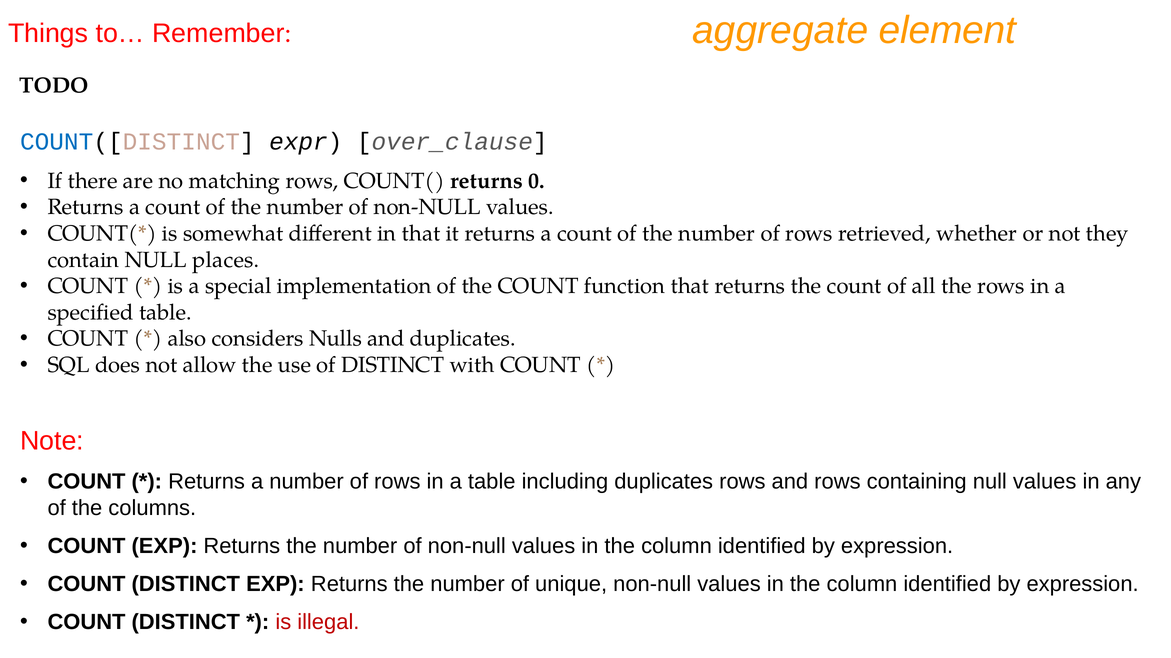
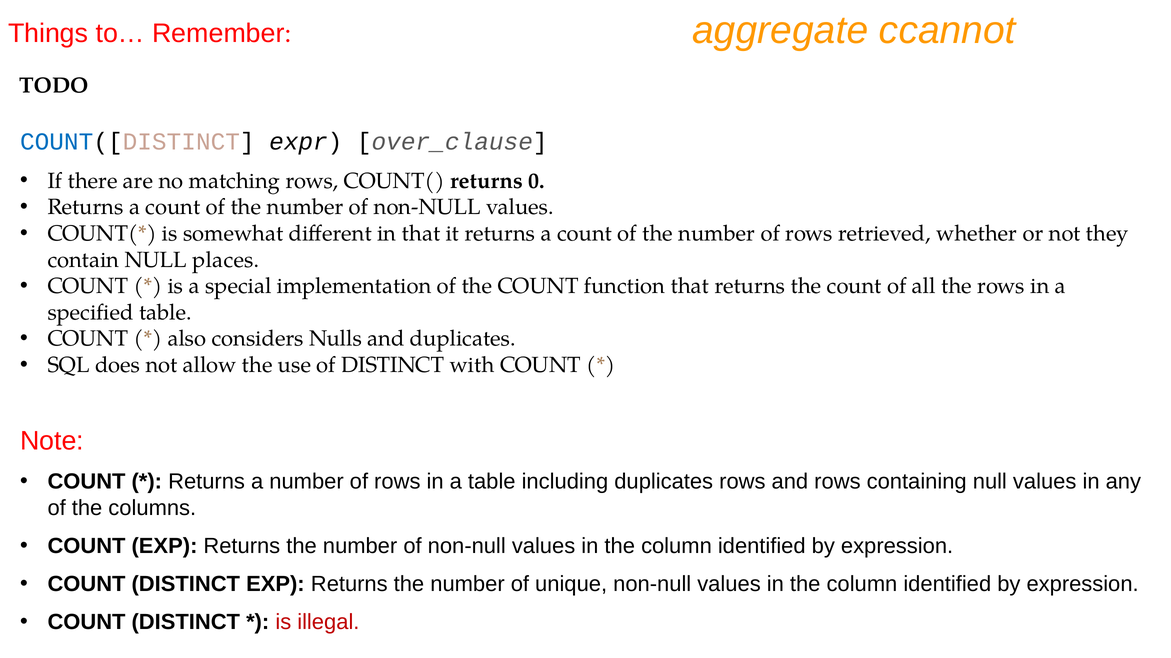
element: element -> ccannot
